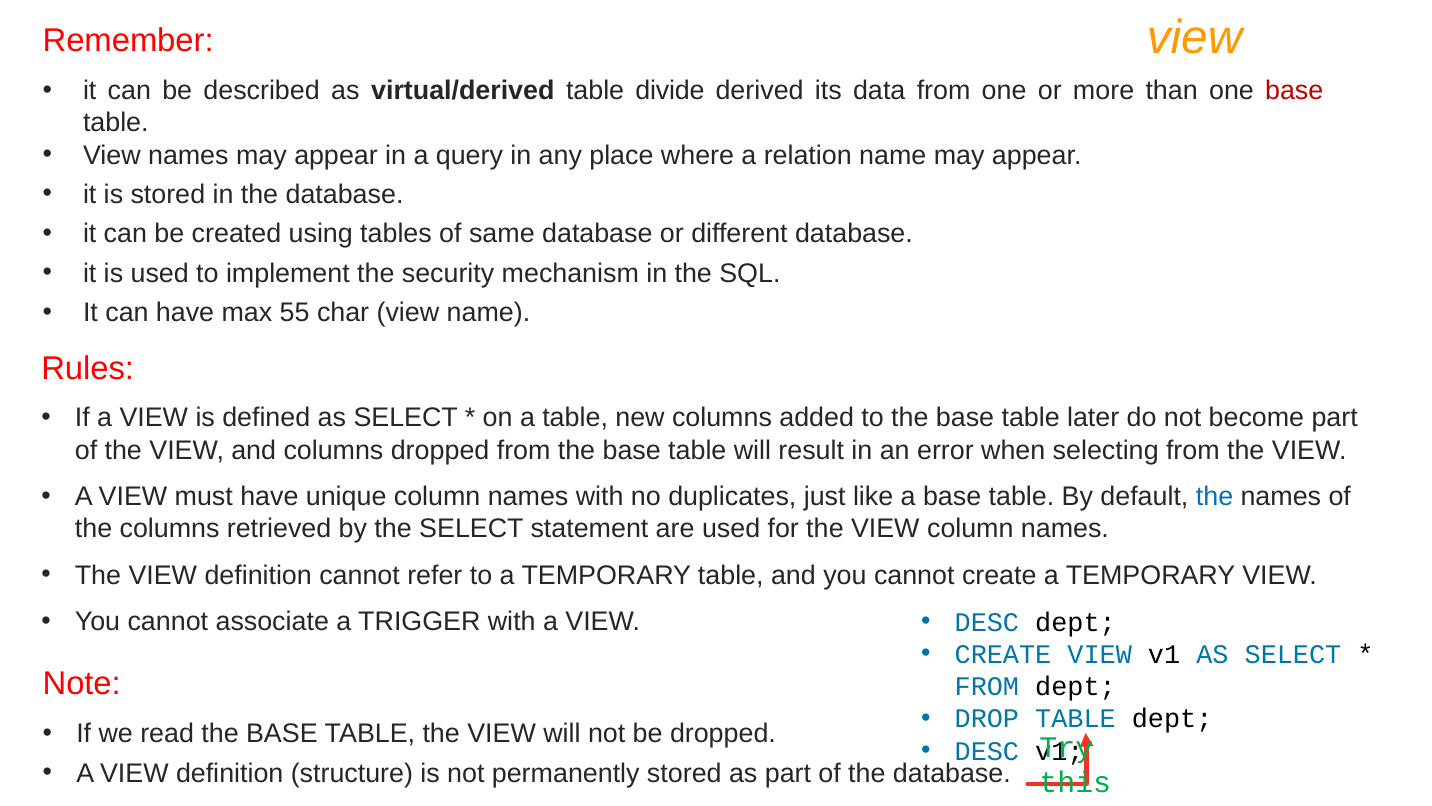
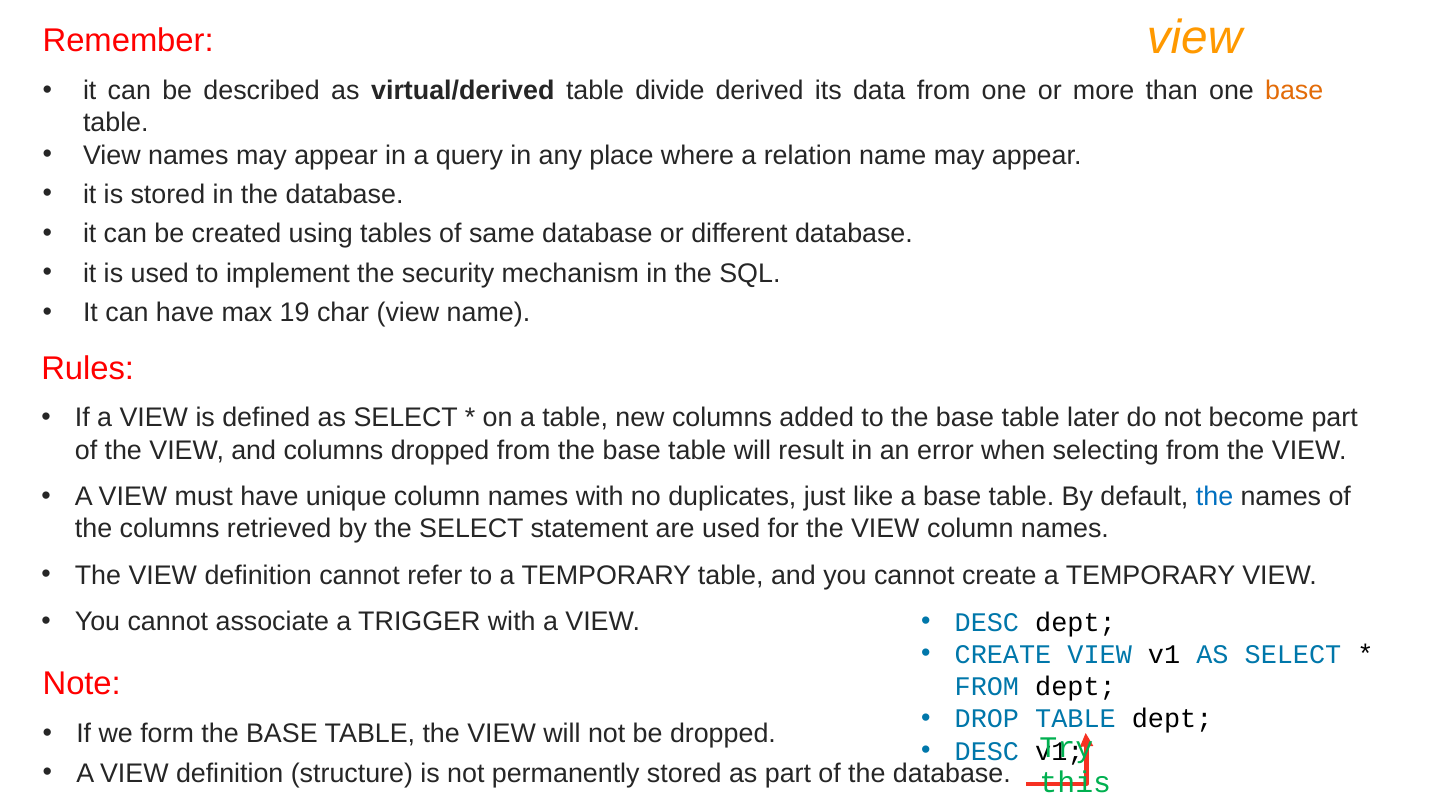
base at (1294, 91) colour: red -> orange
55: 55 -> 19
read: read -> form
